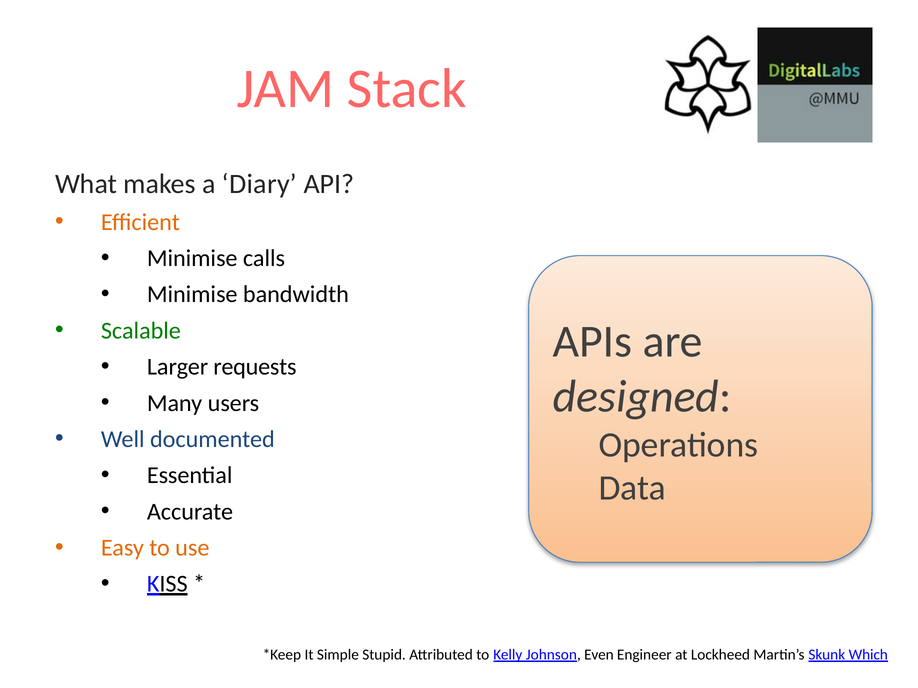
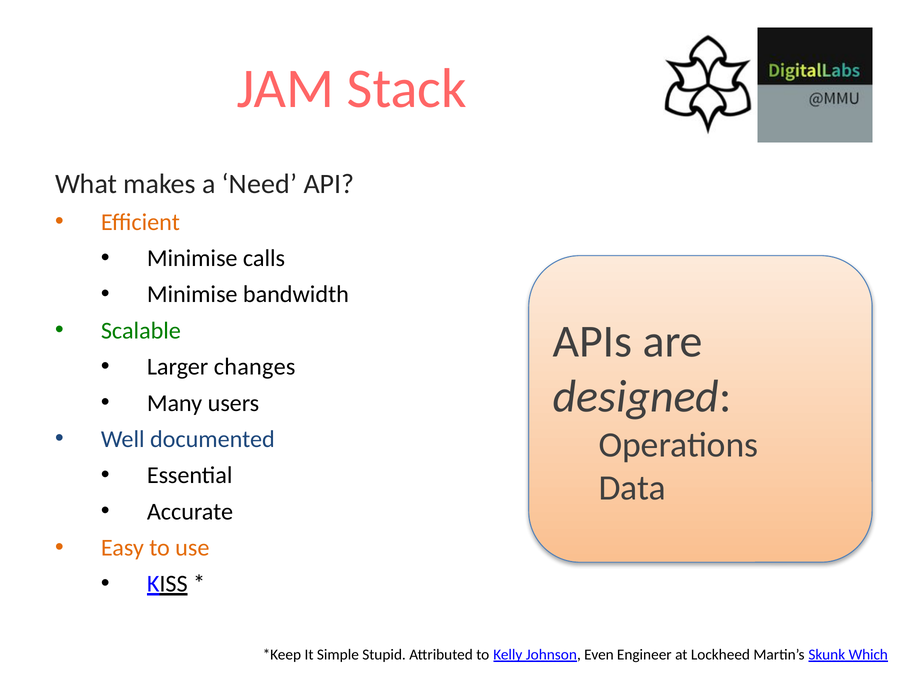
Diary: Diary -> Need
requests: requests -> changes
